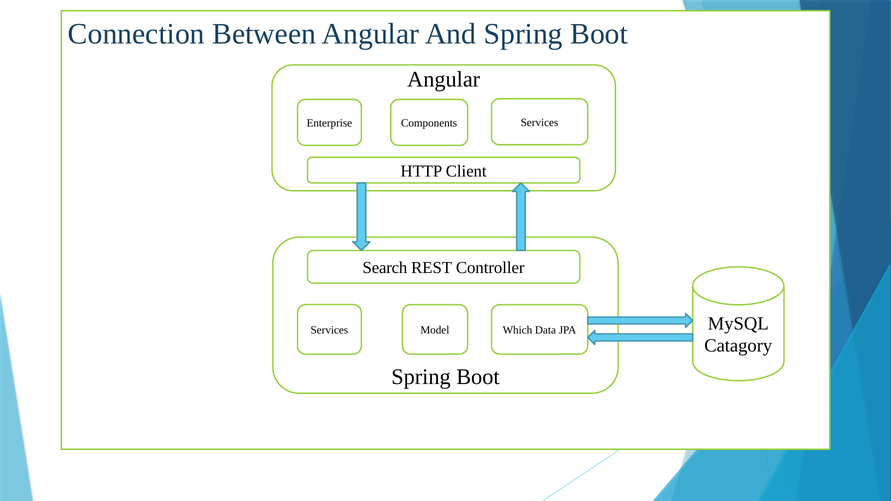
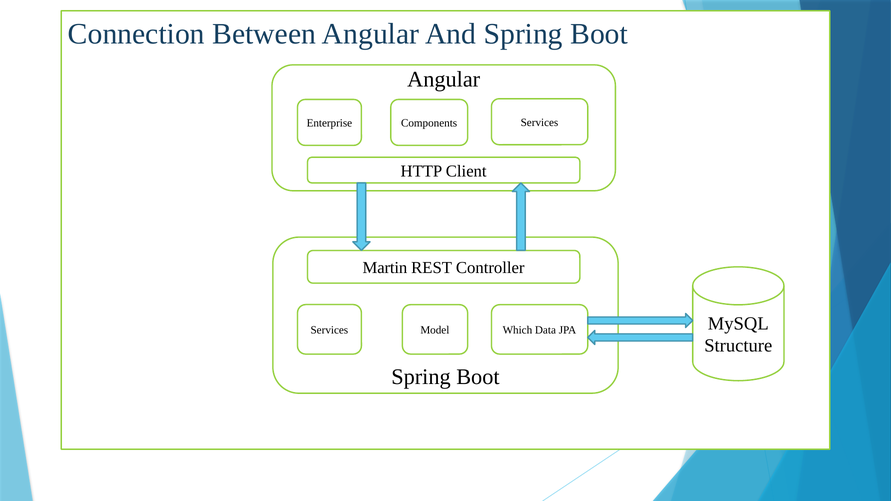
Search: Search -> Martin
Catagory: Catagory -> Structure
